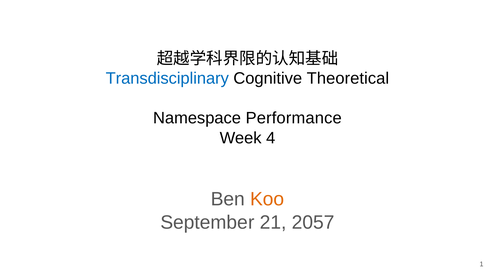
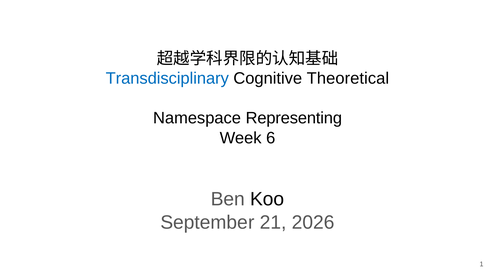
Performance: Performance -> Representing
4: 4 -> 6
Koo colour: orange -> black
2057: 2057 -> 2026
